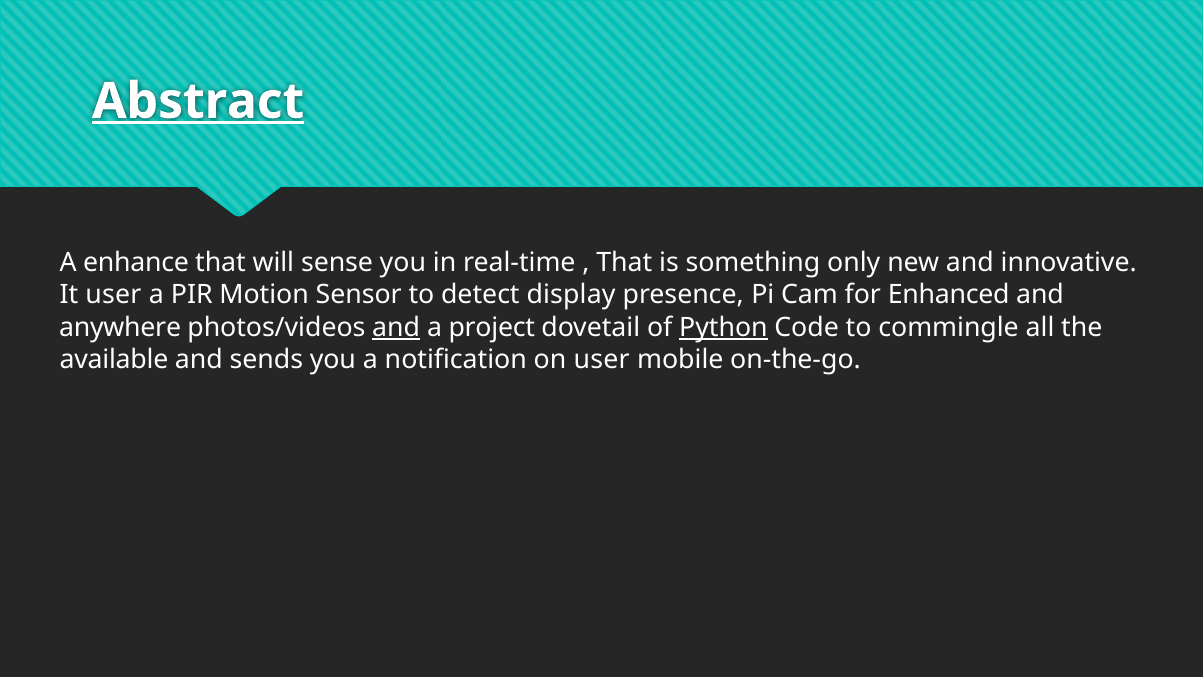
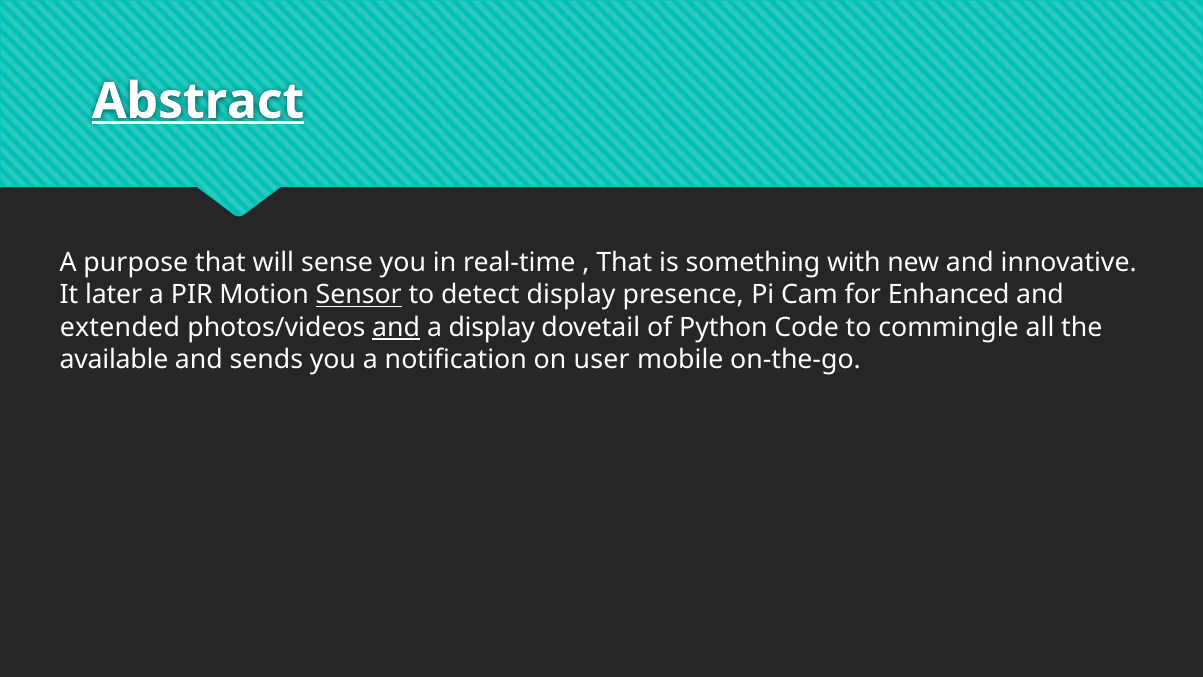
enhance: enhance -> purpose
only: only -> with
It user: user -> later
Sensor underline: none -> present
anywhere: anywhere -> extended
a project: project -> display
Python underline: present -> none
